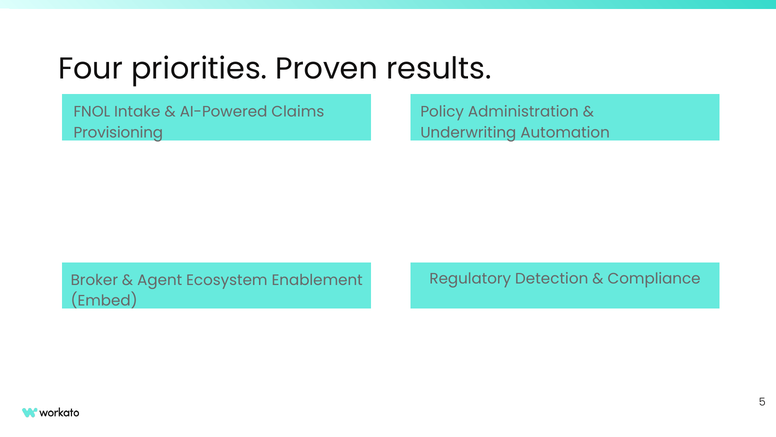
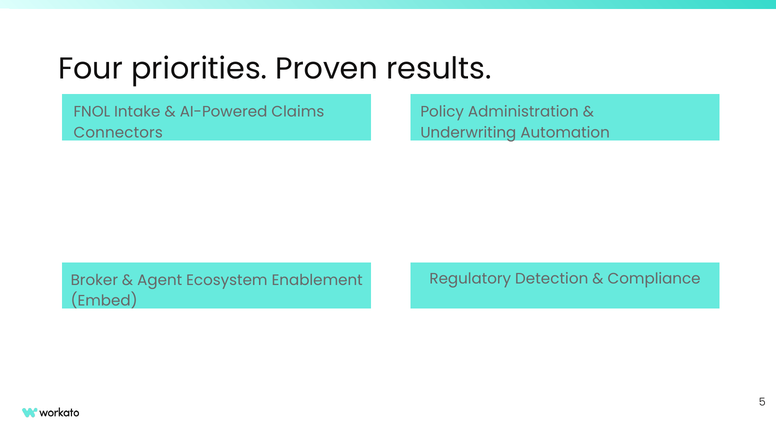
Provisioning: Provisioning -> Connectors
